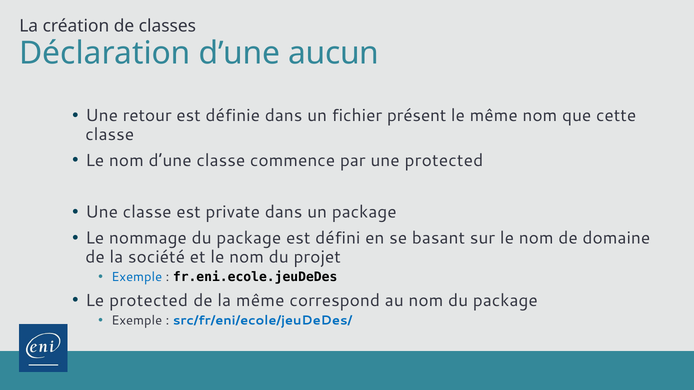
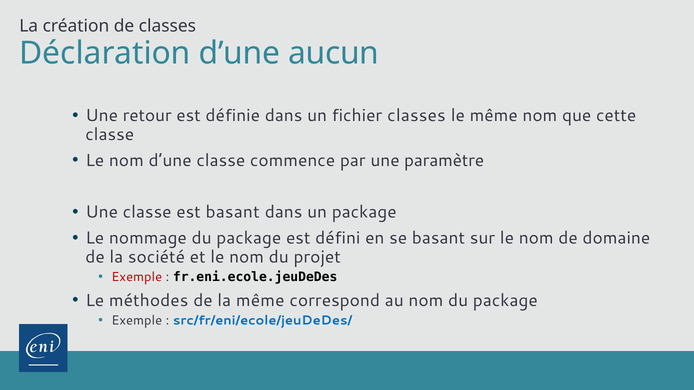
fichier présent: présent -> classes
une protected: protected -> paramètre
est private: private -> basant
Exemple at (137, 277) colour: blue -> red
Le protected: protected -> méthodes
